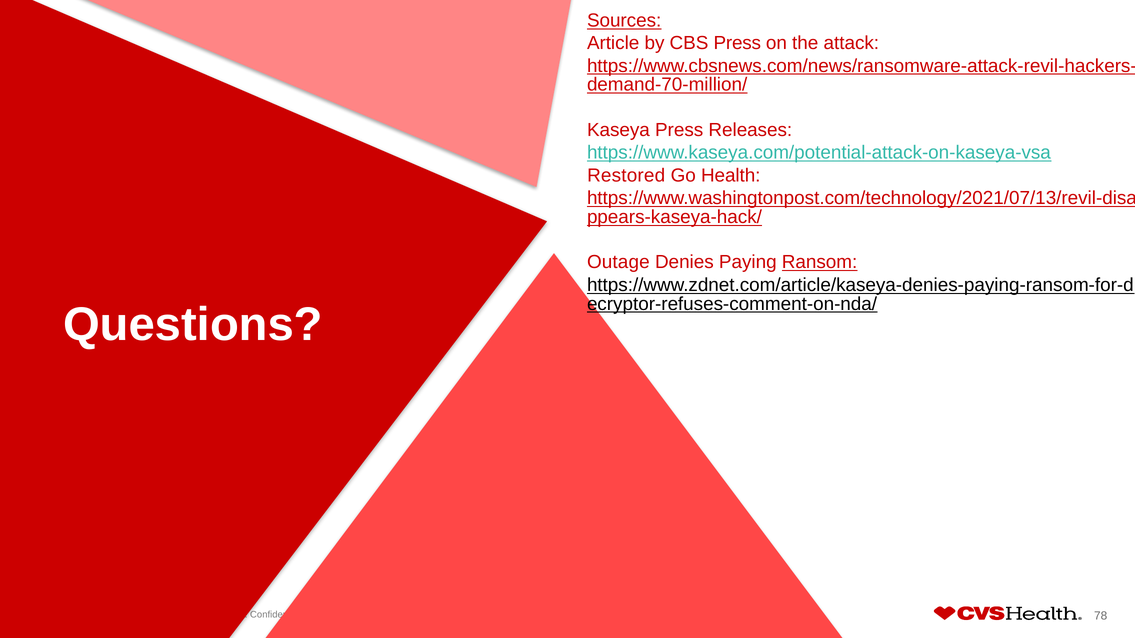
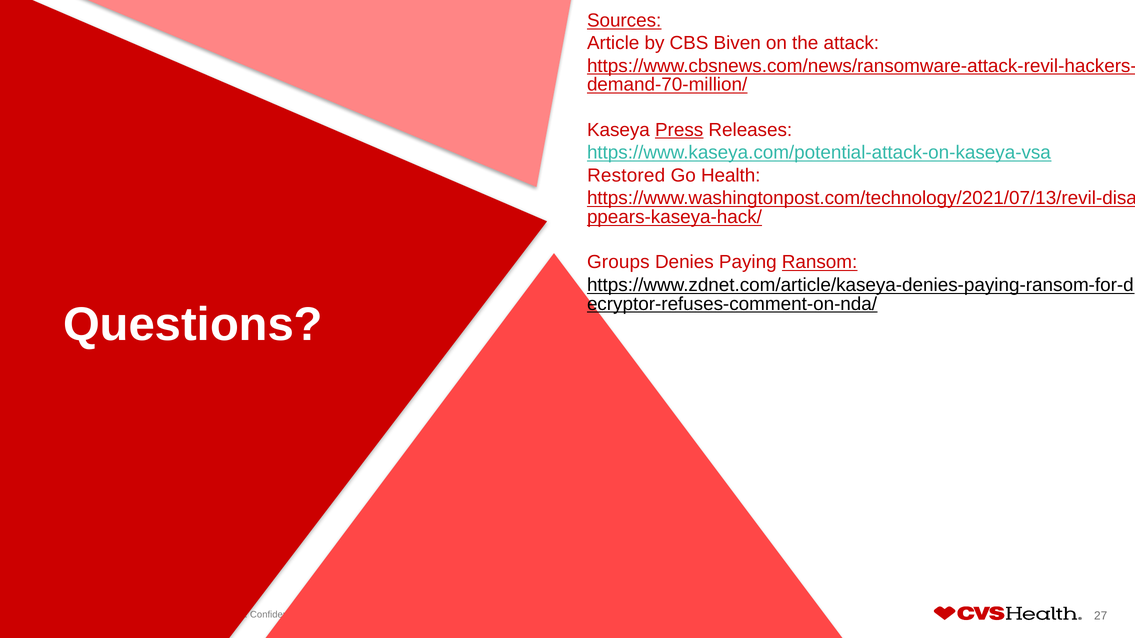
CBS Press: Press -> Biven
Press at (679, 130) underline: none -> present
Outage: Outage -> Groups
78: 78 -> 27
